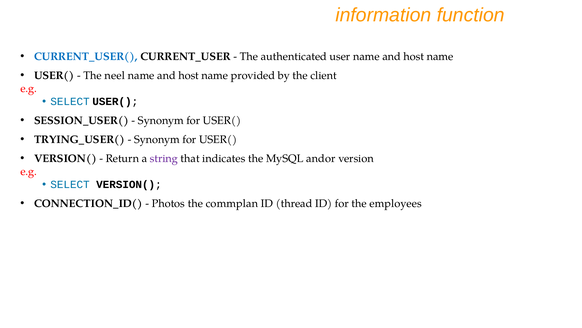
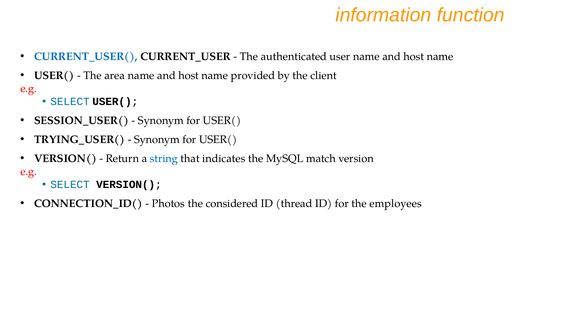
neel: neel -> area
string colour: purple -> blue
andor: andor -> match
commplan: commplan -> considered
